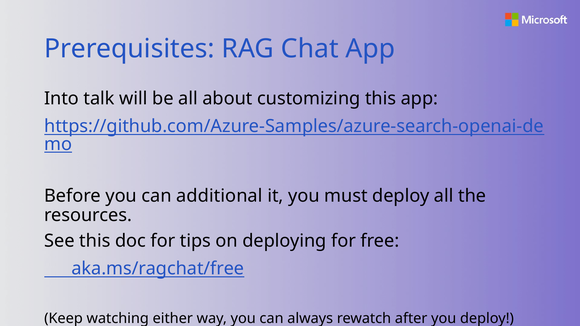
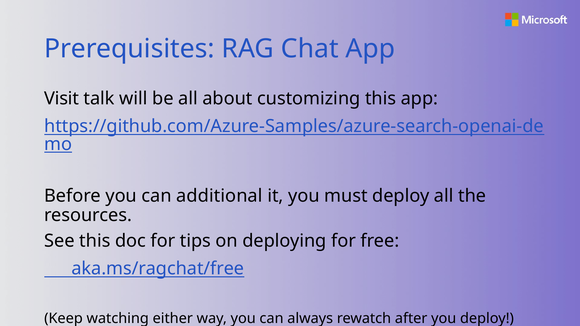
Into: Into -> Visit
